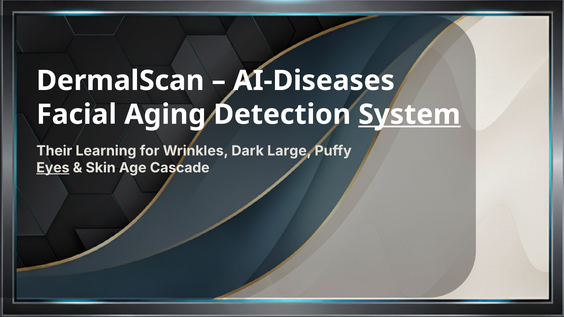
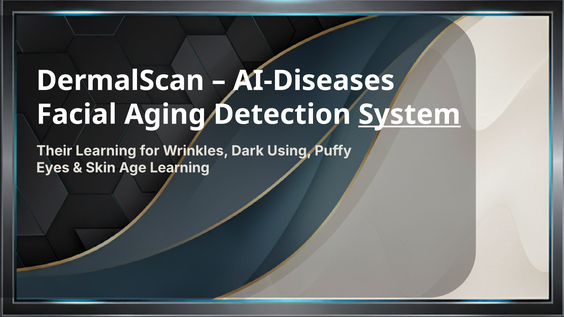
Large: Large -> Using
Eyes underline: present -> none
Age Cascade: Cascade -> Learning
